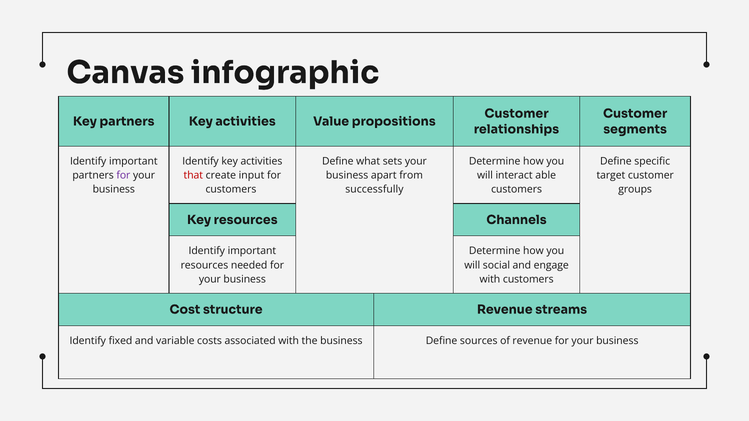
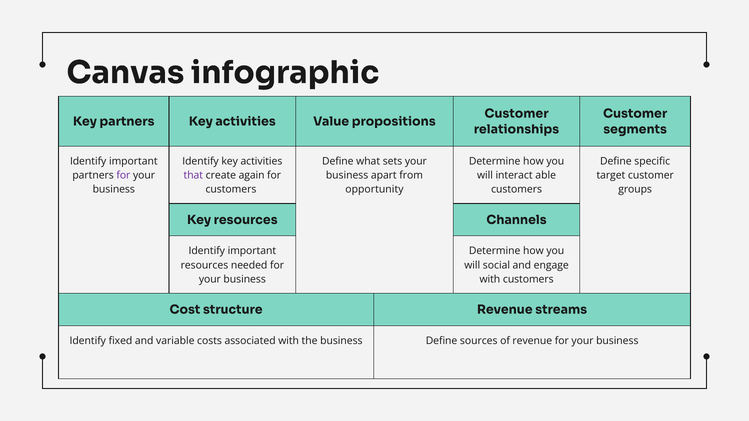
that colour: red -> purple
input: input -> again
successfully: successfully -> opportunity
